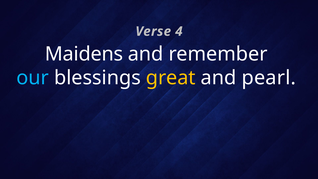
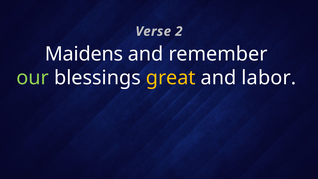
4: 4 -> 2
our colour: light blue -> light green
pearl: pearl -> labor
